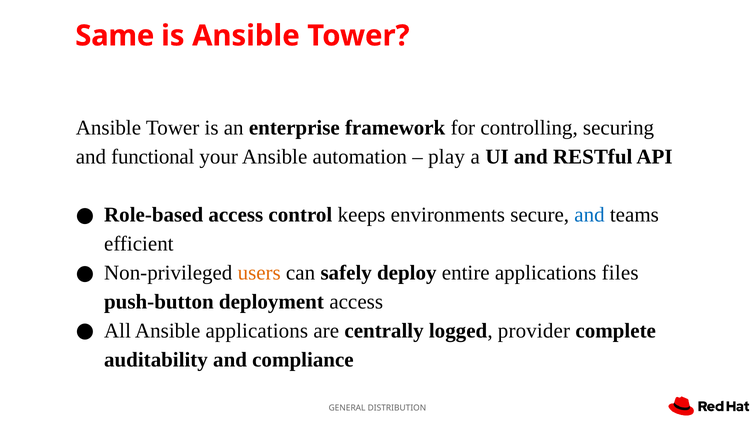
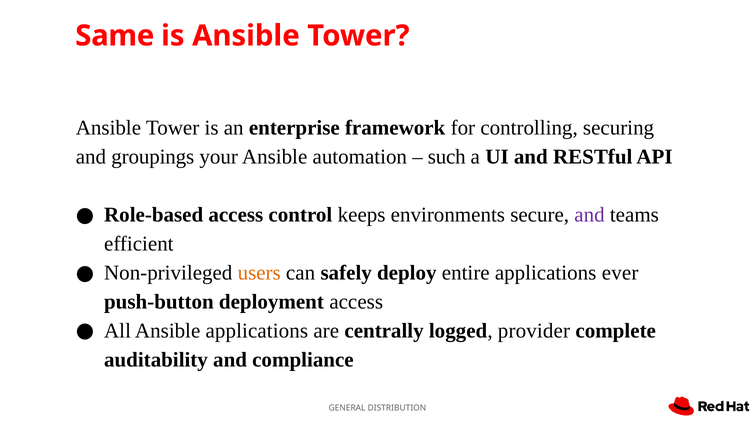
functional: functional -> groupings
play: play -> such
and at (590, 215) colour: blue -> purple
files: files -> ever
